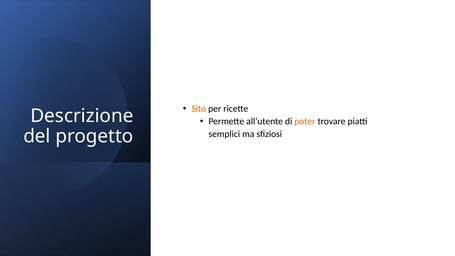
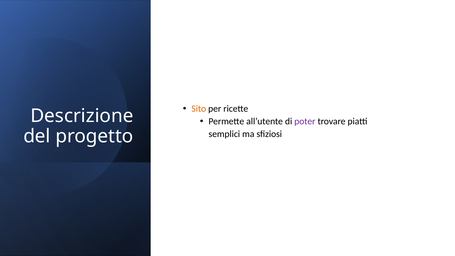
poter colour: orange -> purple
